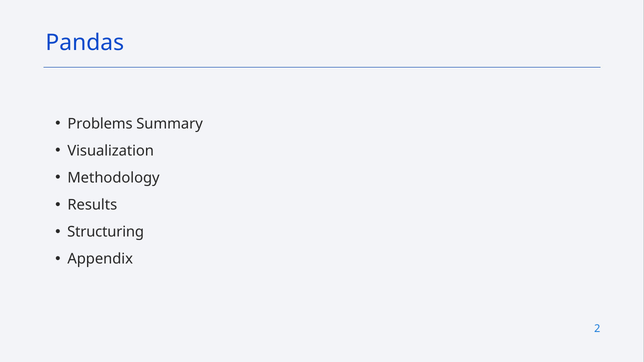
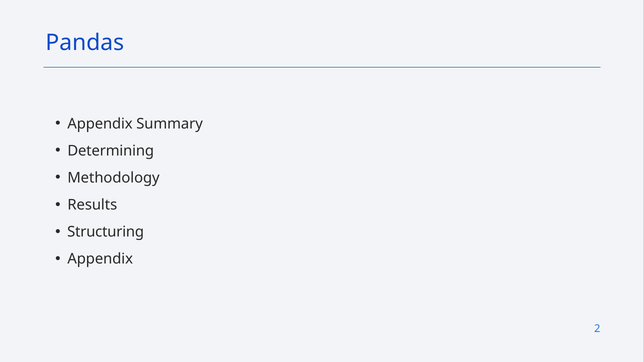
Problems at (100, 124): Problems -> Appendix
Visualization: Visualization -> Determining
